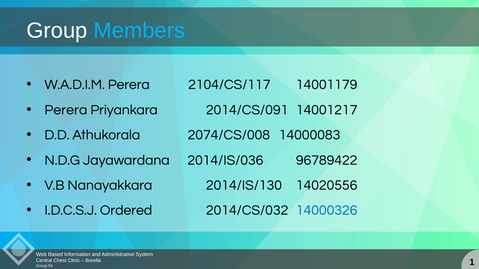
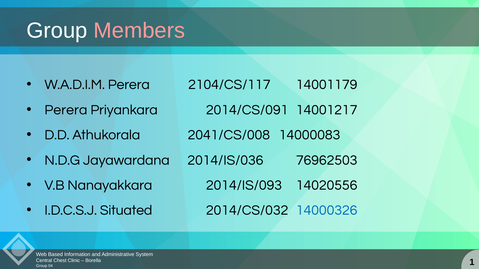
Members colour: light blue -> pink
2074/CS/008: 2074/CS/008 -> 2041/CS/008
96789422: 96789422 -> 76962503
2014/IS/130: 2014/IS/130 -> 2014/IS/093
Ordered: Ordered -> Situated
